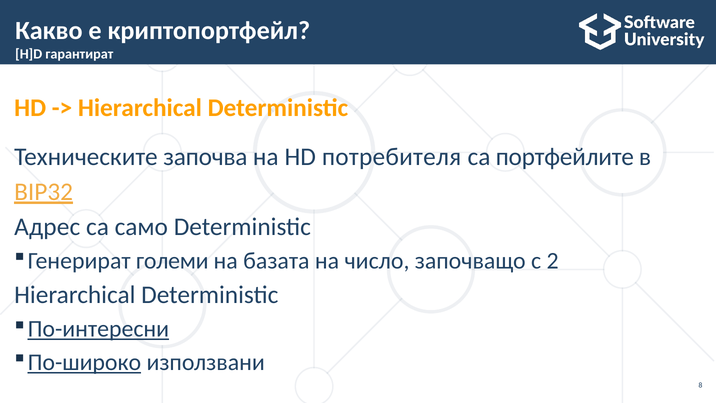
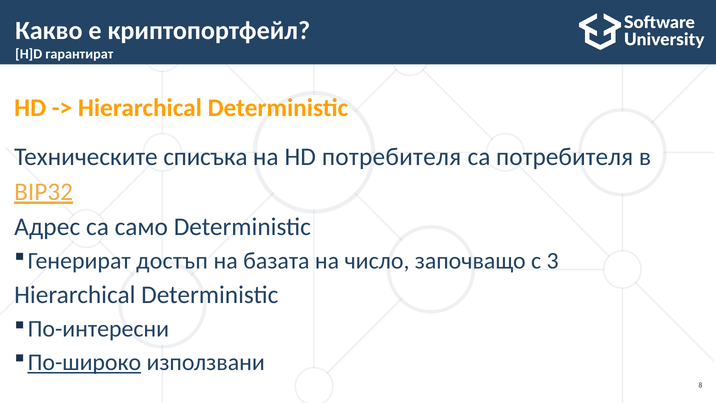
започва: започва -> списъка
са портфейлите: портфейлите -> потребителя
големи: големи -> достъп
2: 2 -> 3
По-интересни underline: present -> none
